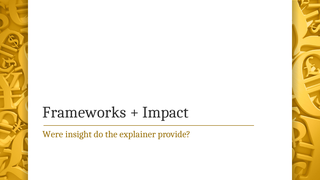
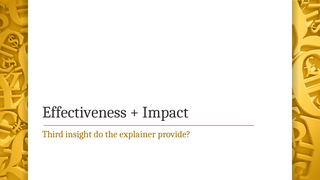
Frameworks: Frameworks -> Effectiveness
Were: Were -> Third
